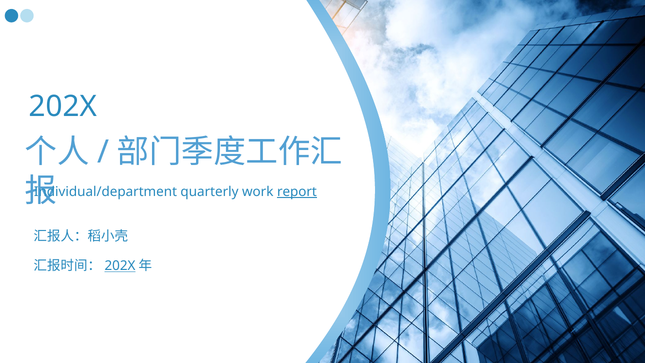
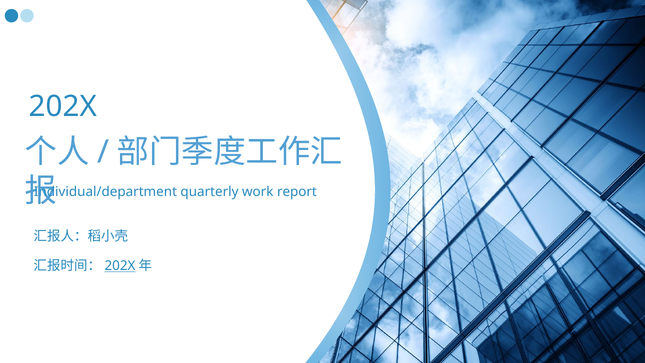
report underline: present -> none
